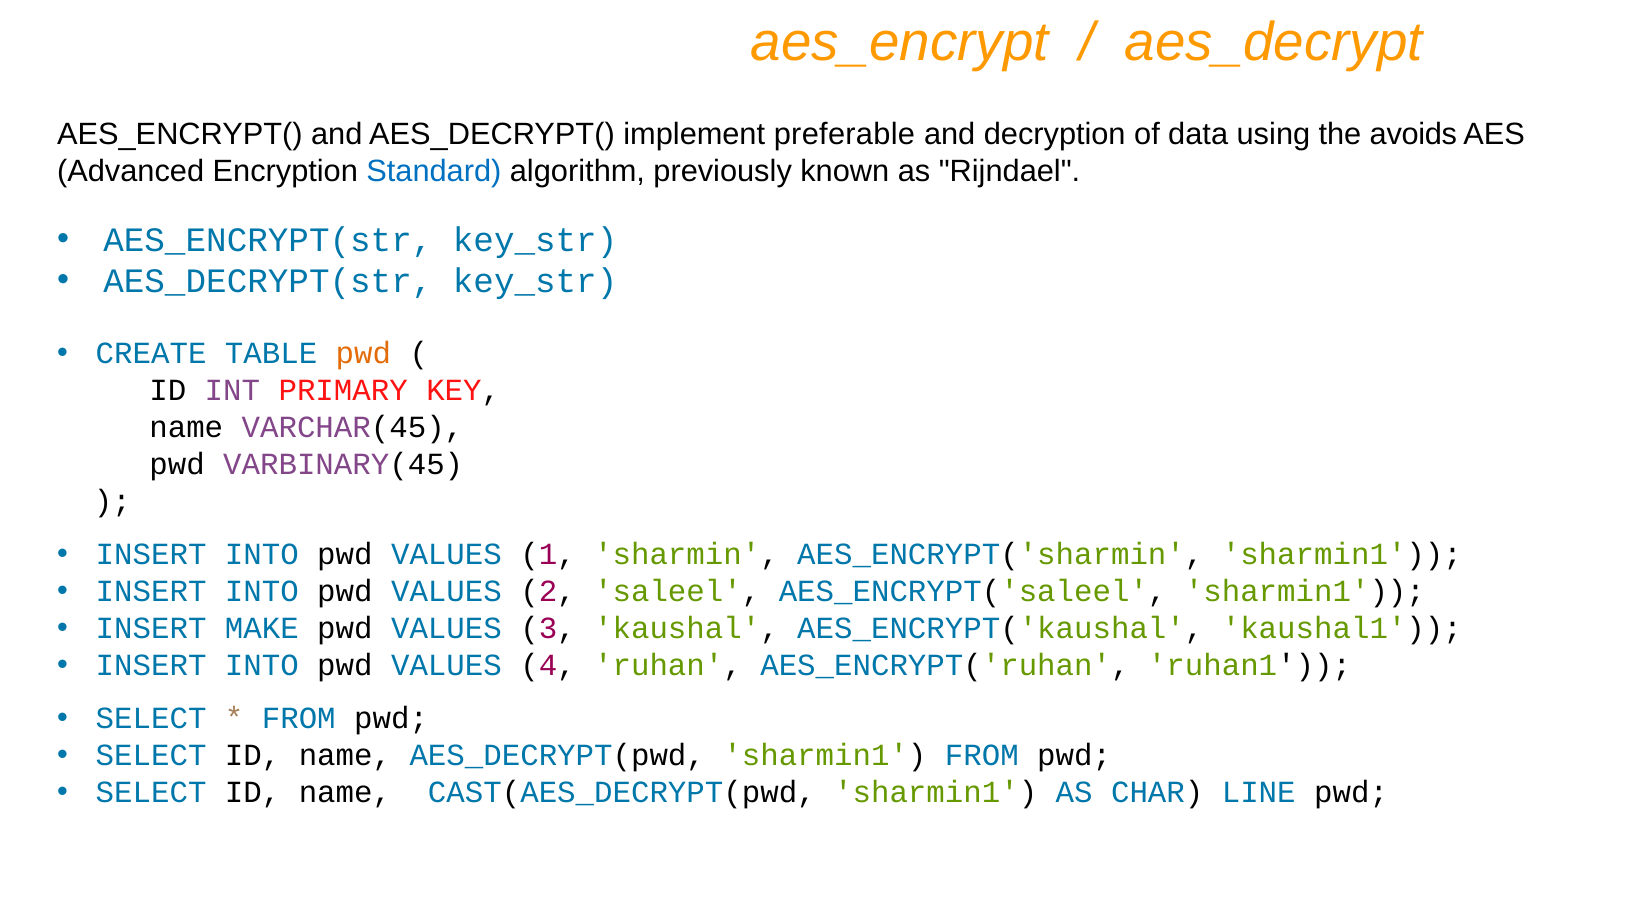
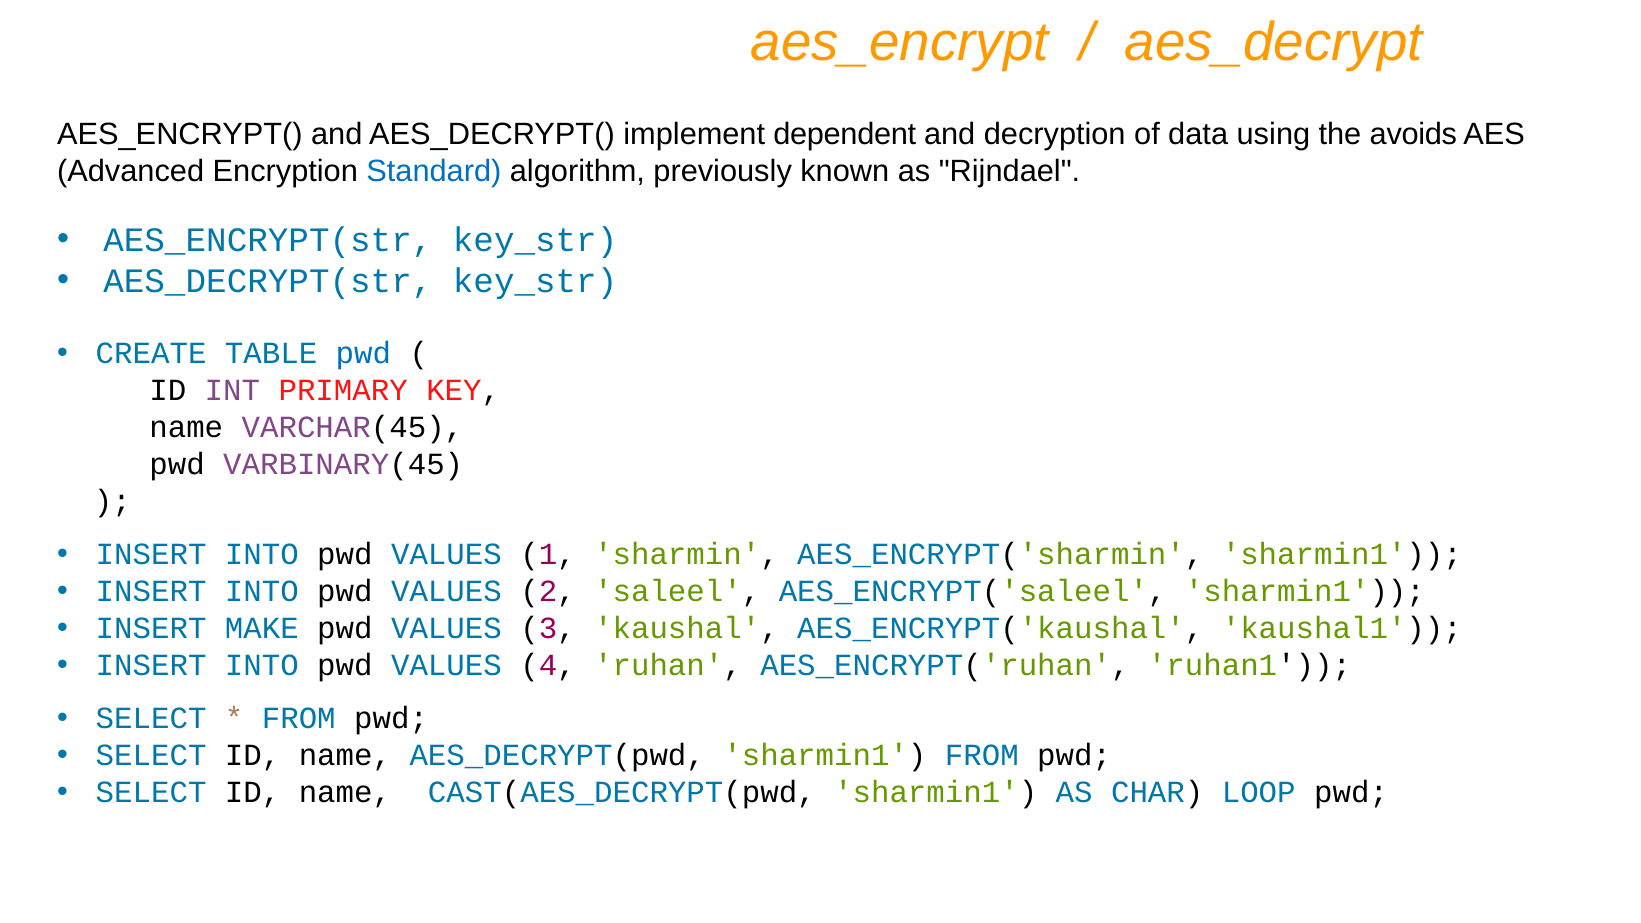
preferable: preferable -> dependent
pwd at (363, 354) colour: orange -> blue
LINE: LINE -> LOOP
